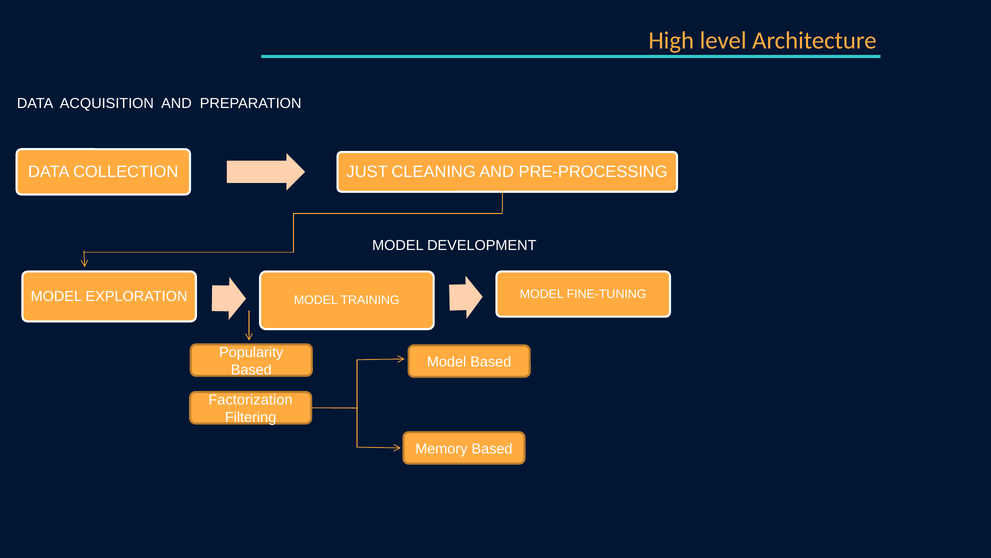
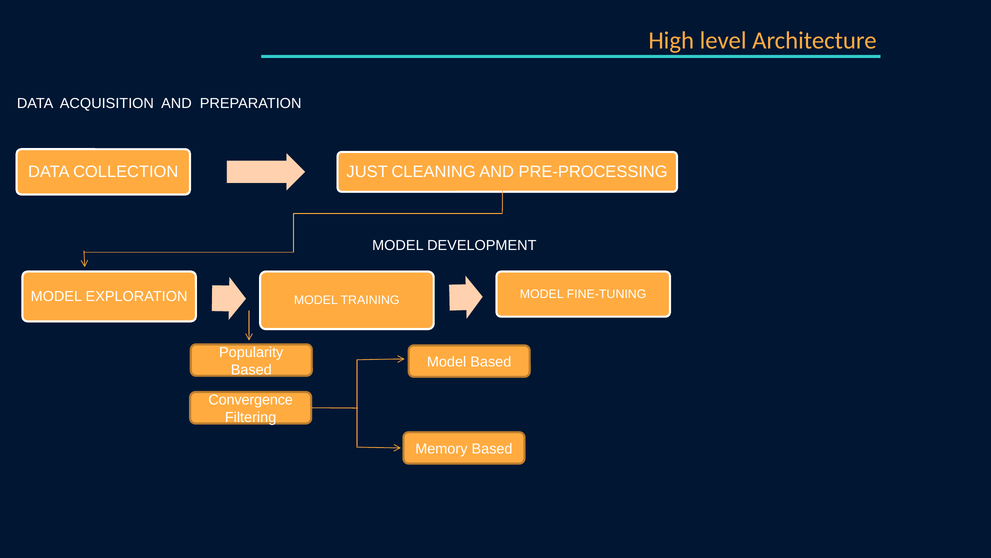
Factorization: Factorization -> Convergence
